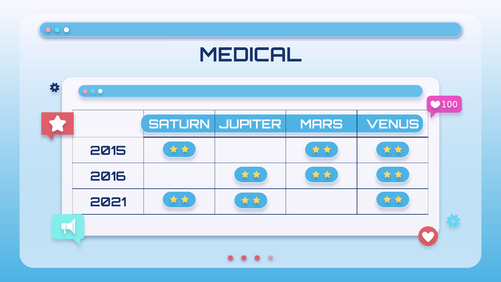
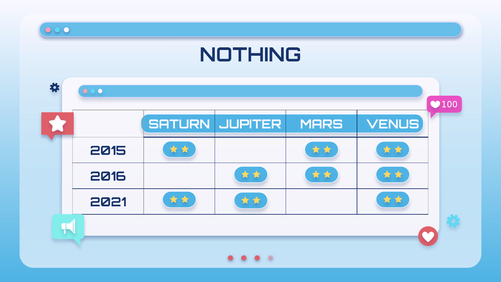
MEDICAL: MEDICAL -> NOTHING
